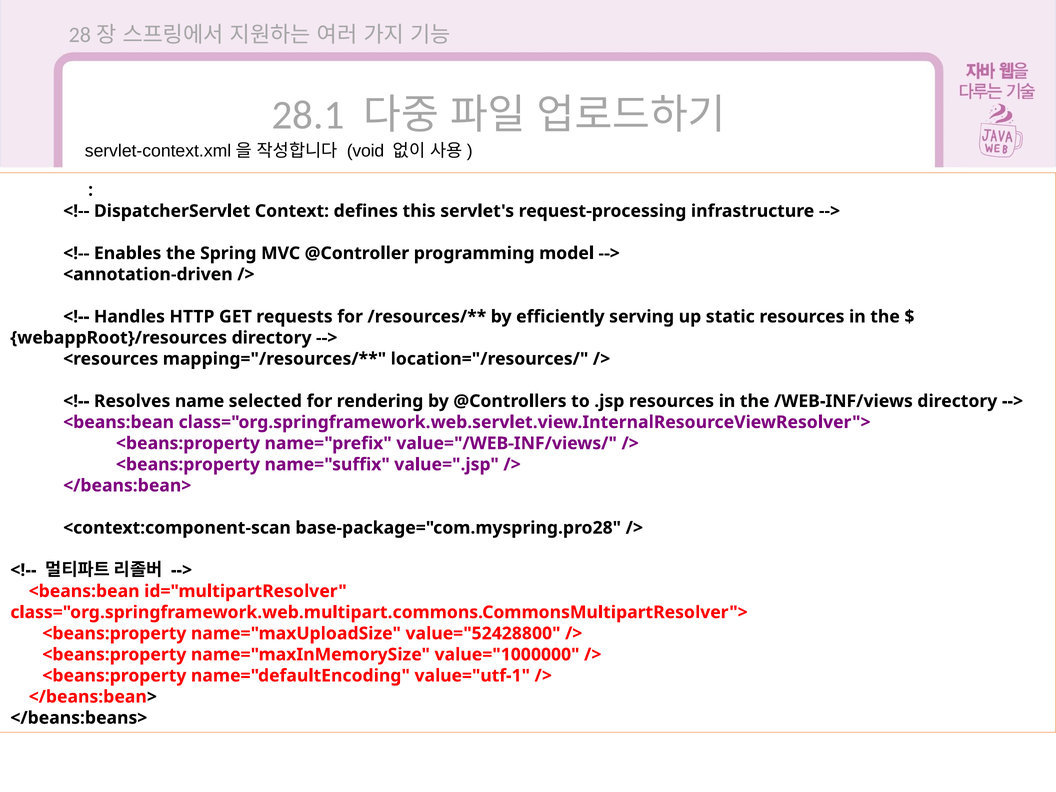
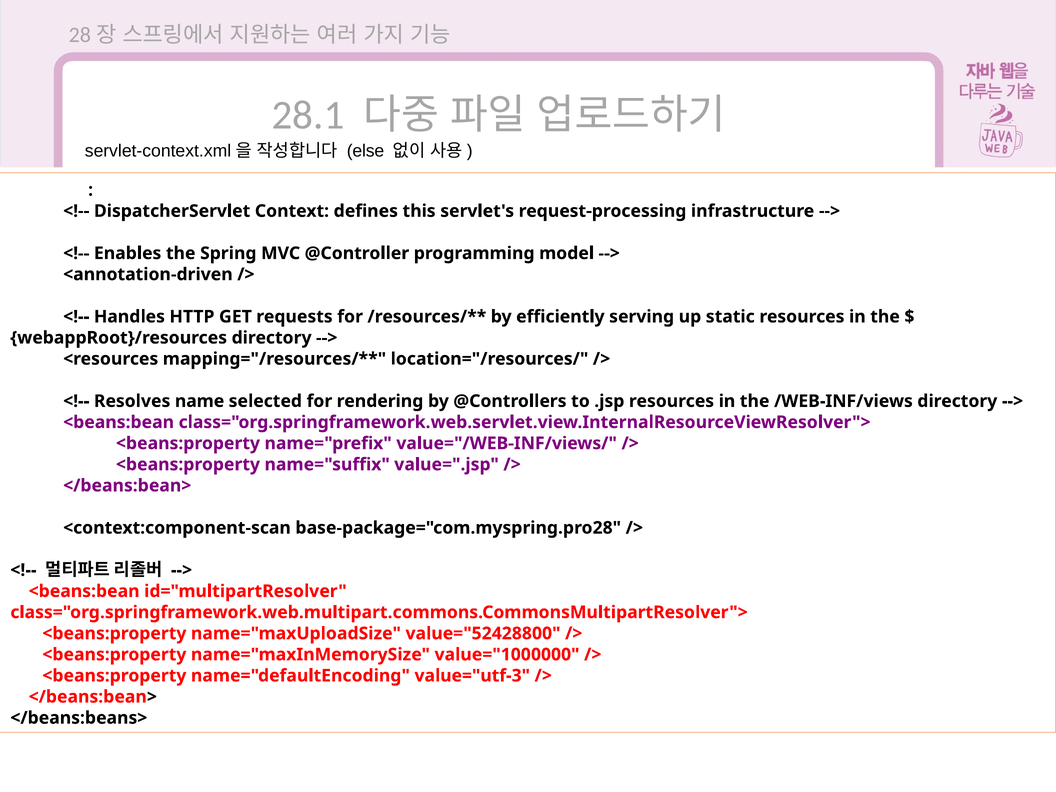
void: void -> else
value="utf-1: value="utf-1 -> value="utf-3
